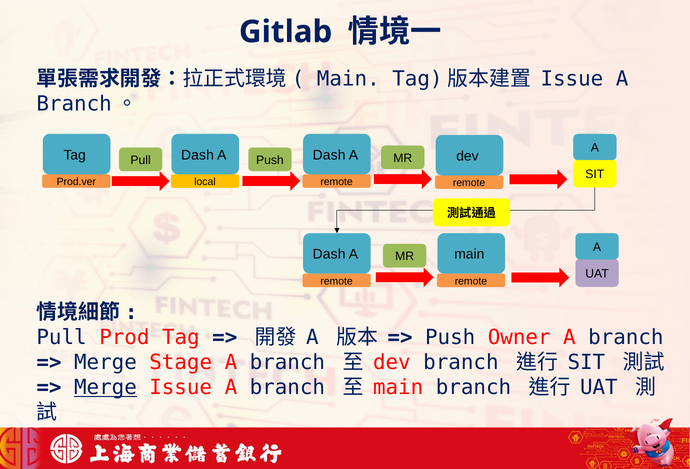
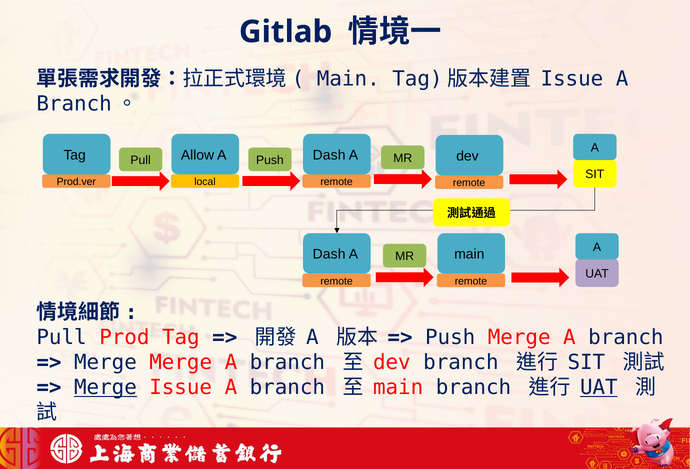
Pull Dash: Dash -> Allow
Push Owner: Owner -> Merge
Merge Stage: Stage -> Merge
UAT at (599, 388) underline: none -> present
